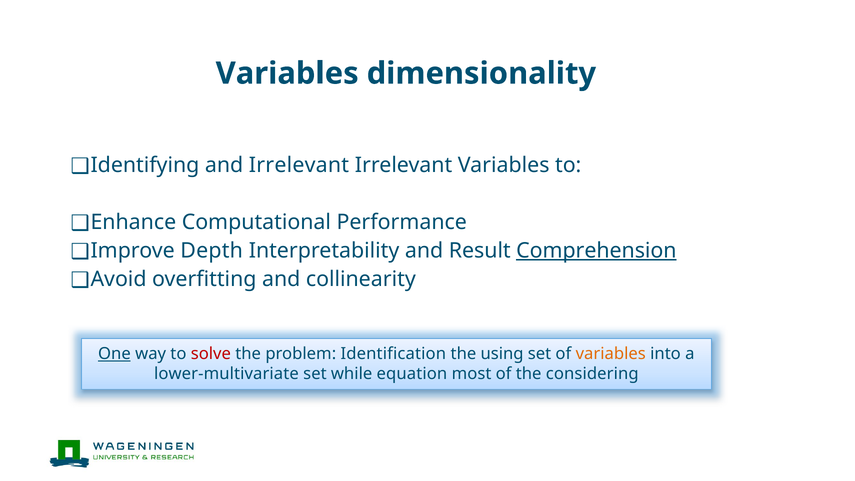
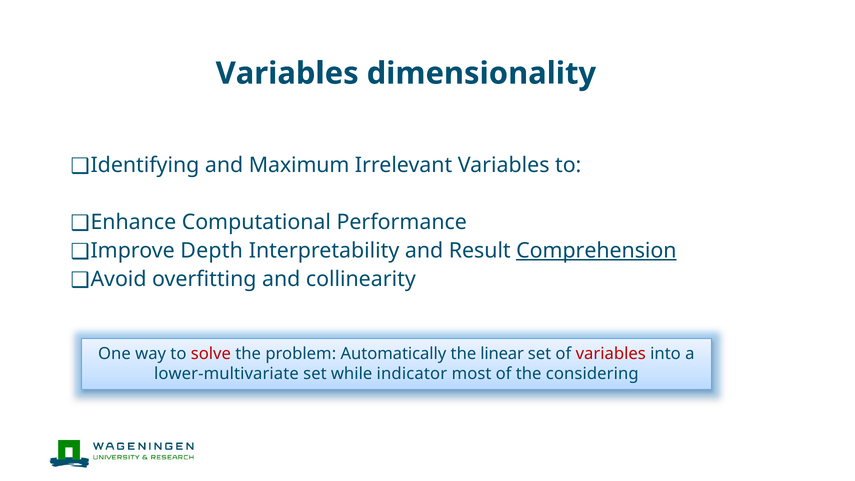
and Irrelevant: Irrelevant -> Maximum
One underline: present -> none
Identification: Identification -> Automatically
using: using -> linear
variables at (611, 354) colour: orange -> red
equation: equation -> indicator
